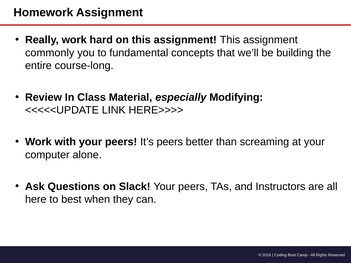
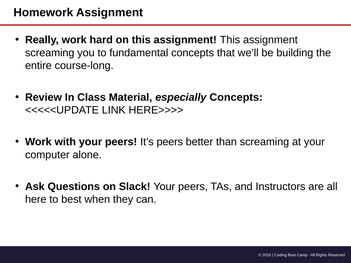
commonly at (50, 53): commonly -> screaming
especially Modifying: Modifying -> Concepts
